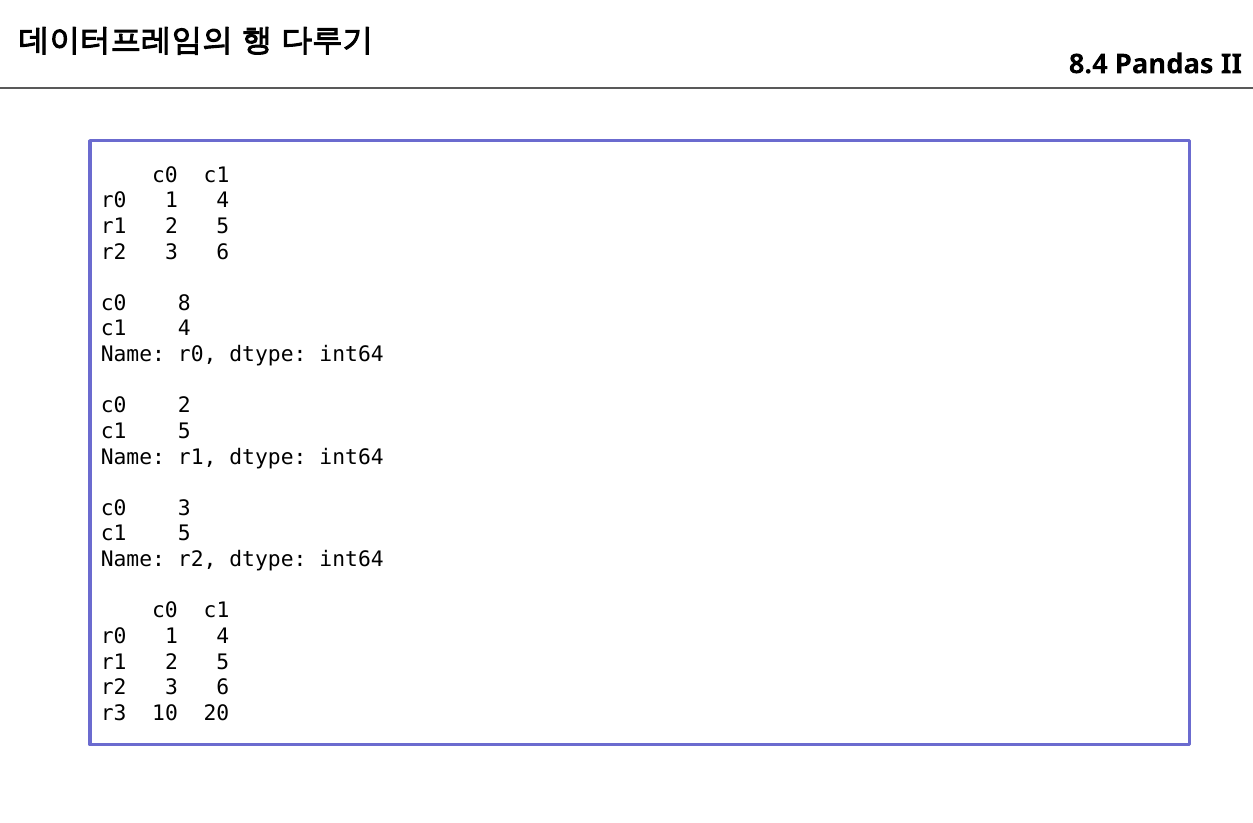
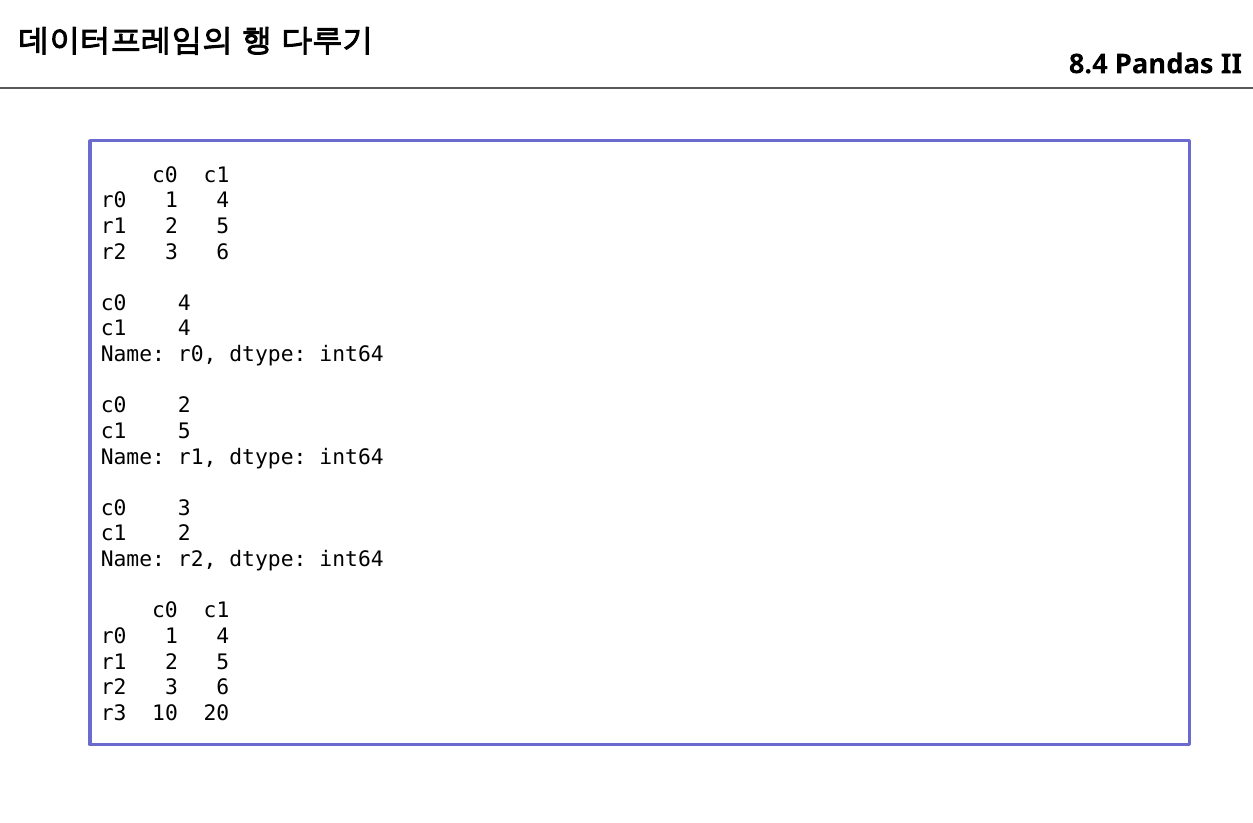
c0 8: 8 -> 4
5 at (184, 534): 5 -> 2
